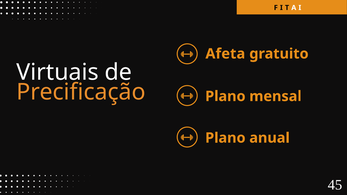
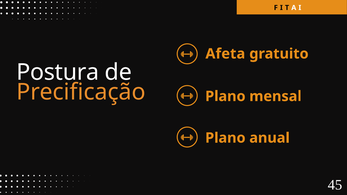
Virtuais: Virtuais -> Postura
